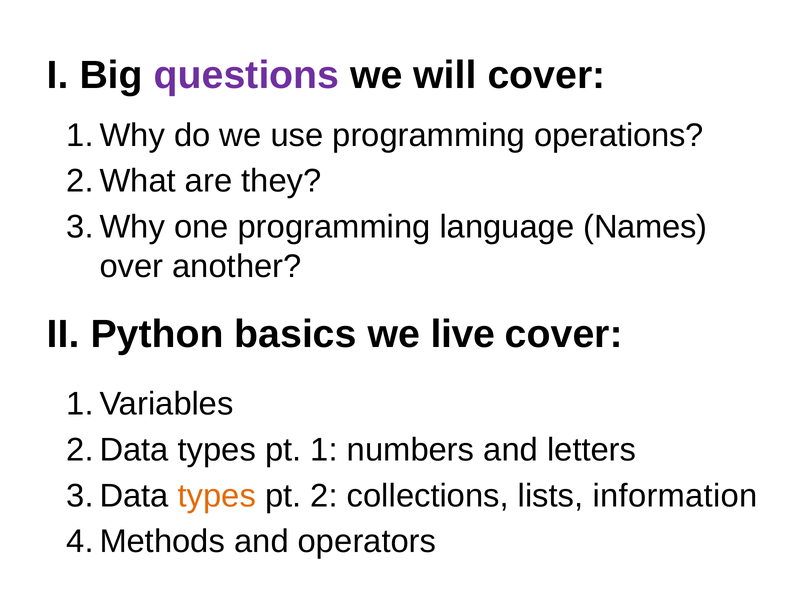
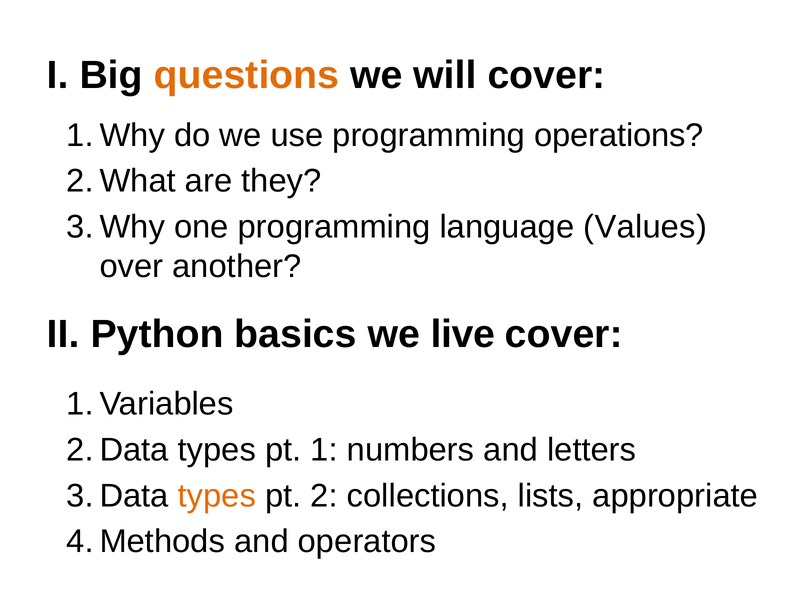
questions colour: purple -> orange
Names: Names -> Values
information: information -> appropriate
